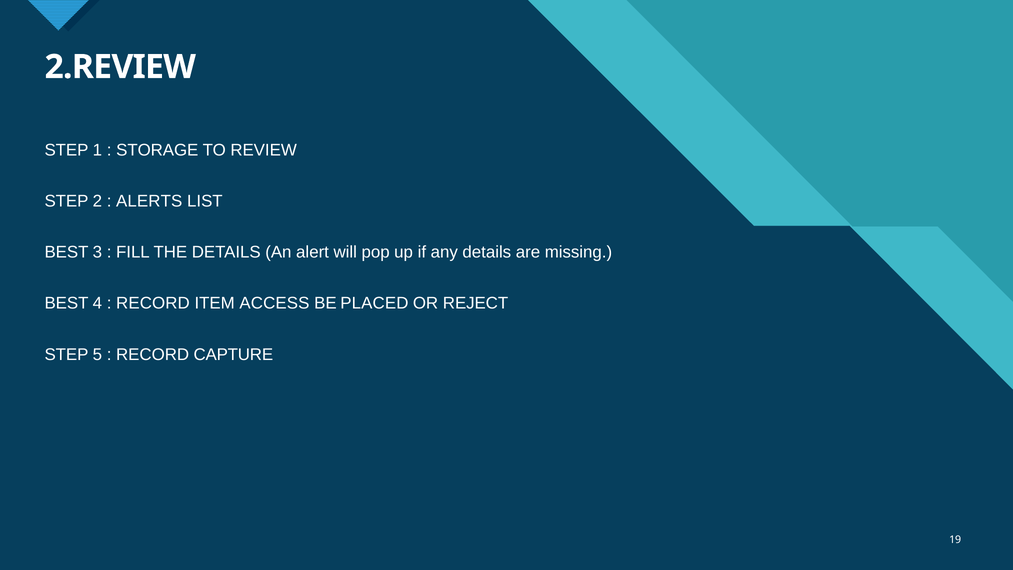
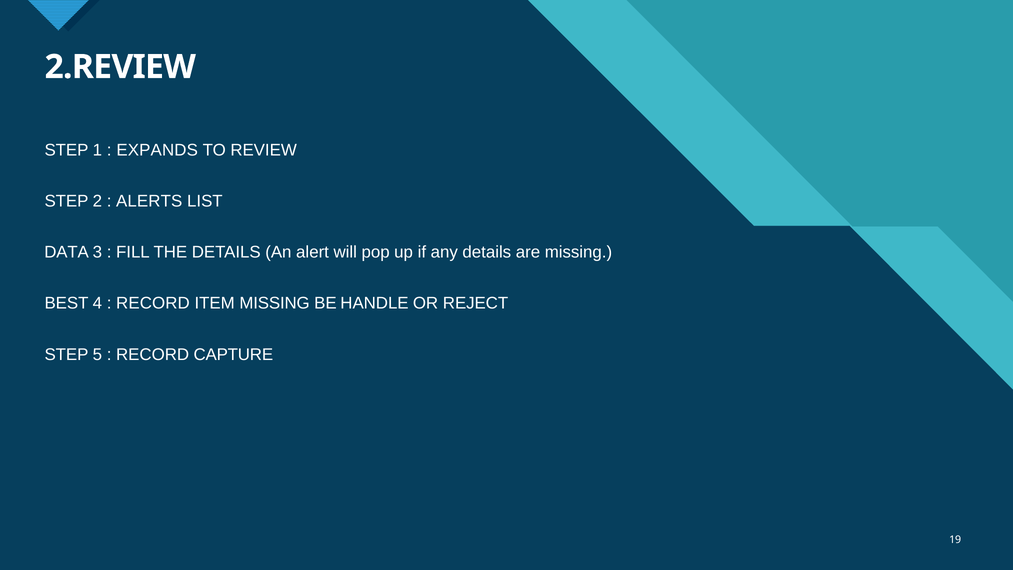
STORAGE: STORAGE -> EXPANDS
BEST at (66, 252): BEST -> DATA
ITEM ACCESS: ACCESS -> MISSING
PLACED: PLACED -> HANDLE
